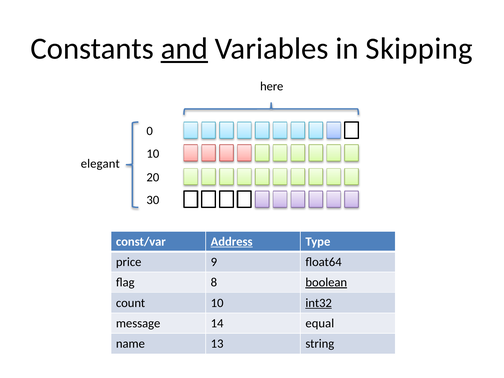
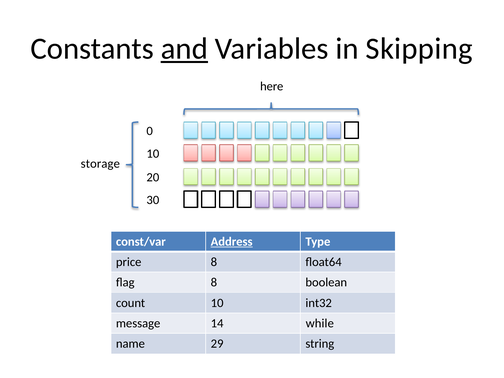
elegant: elegant -> storage
price 9: 9 -> 8
boolean underline: present -> none
int32 underline: present -> none
equal: equal -> while
13: 13 -> 29
